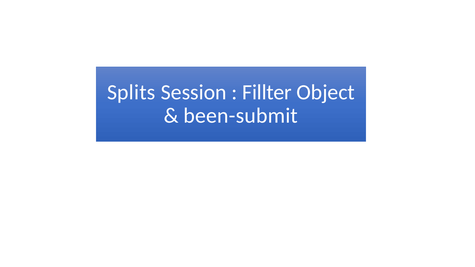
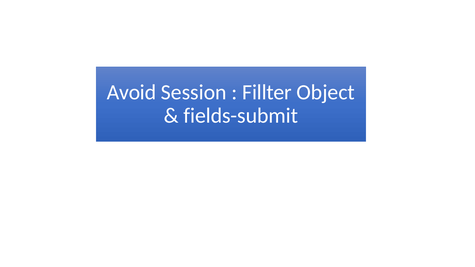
Splits: Splits -> Avoid
been-submit: been-submit -> fields-submit
